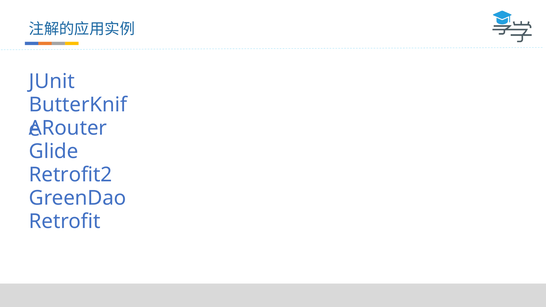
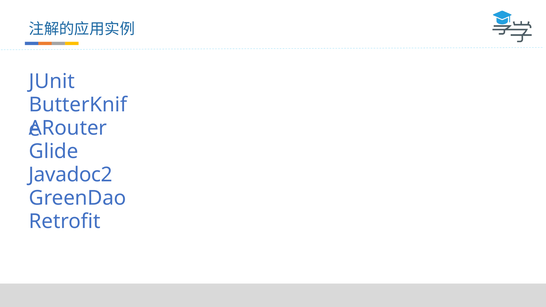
Retrofit2: Retrofit2 -> Javadoc2
